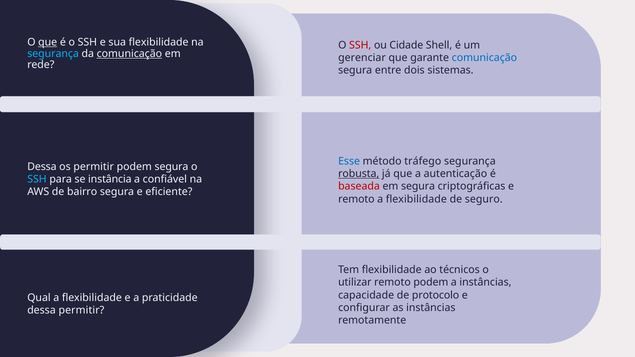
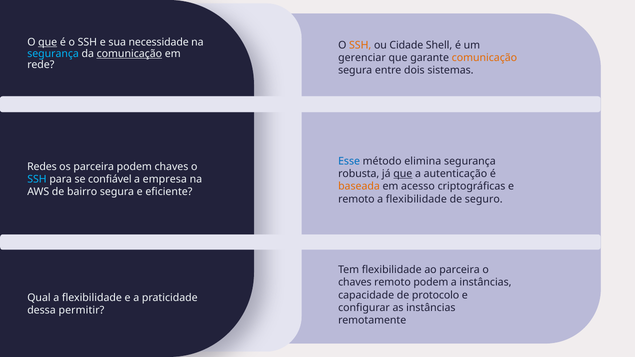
sua flexibilidade: flexibilidade -> necessidade
SSH at (360, 45) colour: red -> orange
comunicação at (484, 58) colour: blue -> orange
tráfego: tráfego -> elimina
Dessa at (42, 167): Dessa -> Redes
os permitir: permitir -> parceira
podem segura: segura -> chaves
robusta underline: present -> none
que at (403, 174) underline: none -> present
instância: instância -> confiável
confiável: confiável -> empresa
baseada colour: red -> orange
em segura: segura -> acesso
ao técnicos: técnicos -> parceira
utilizar at (355, 283): utilizar -> chaves
